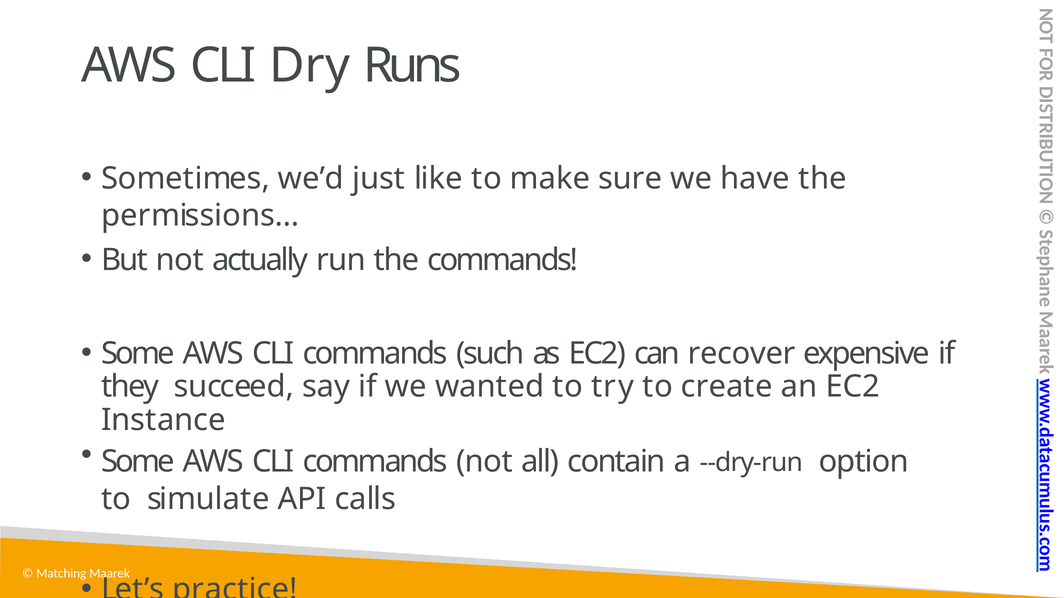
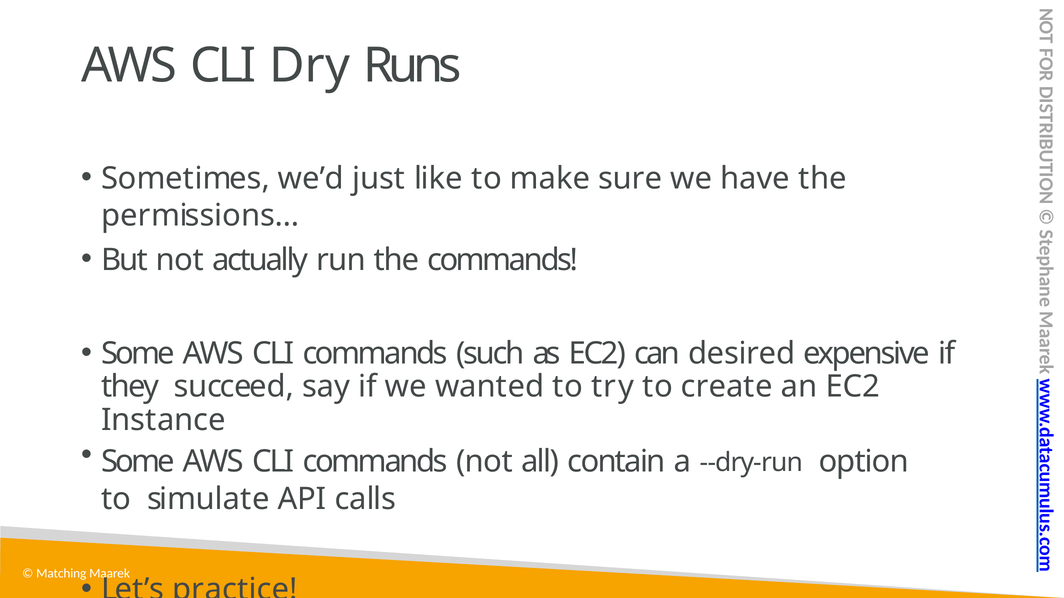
recover: recover -> desired
